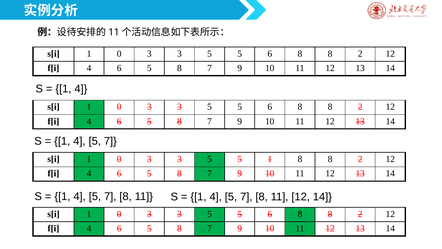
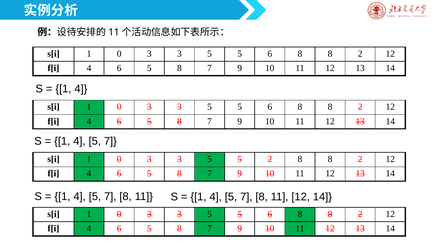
5 1: 1 -> 2
